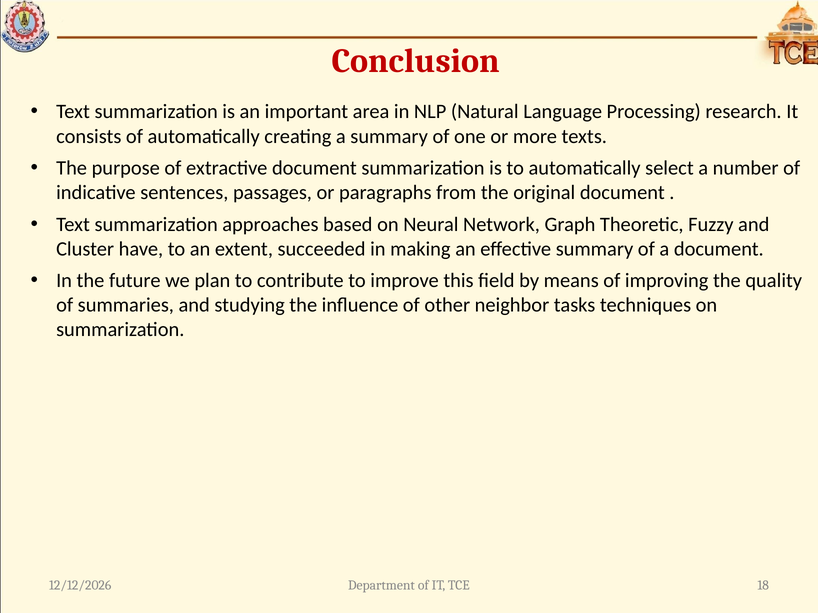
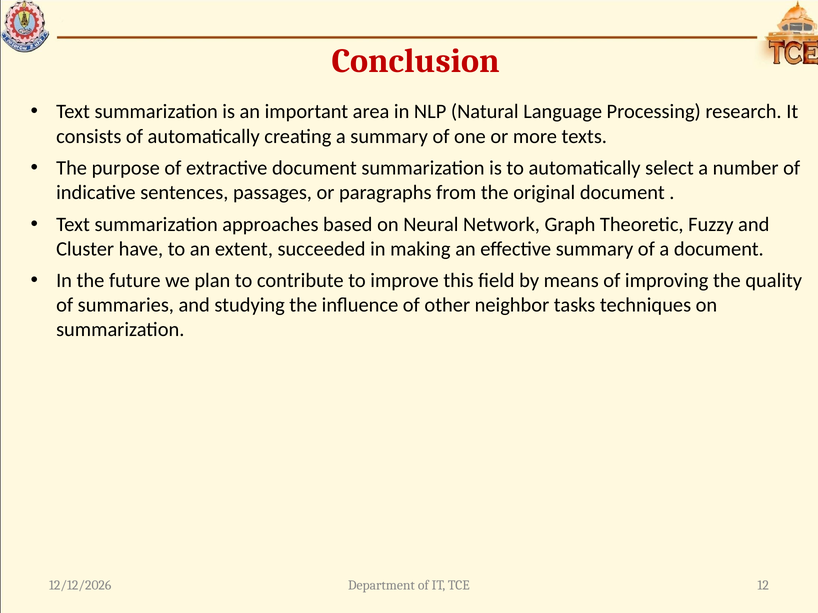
18: 18 -> 12
